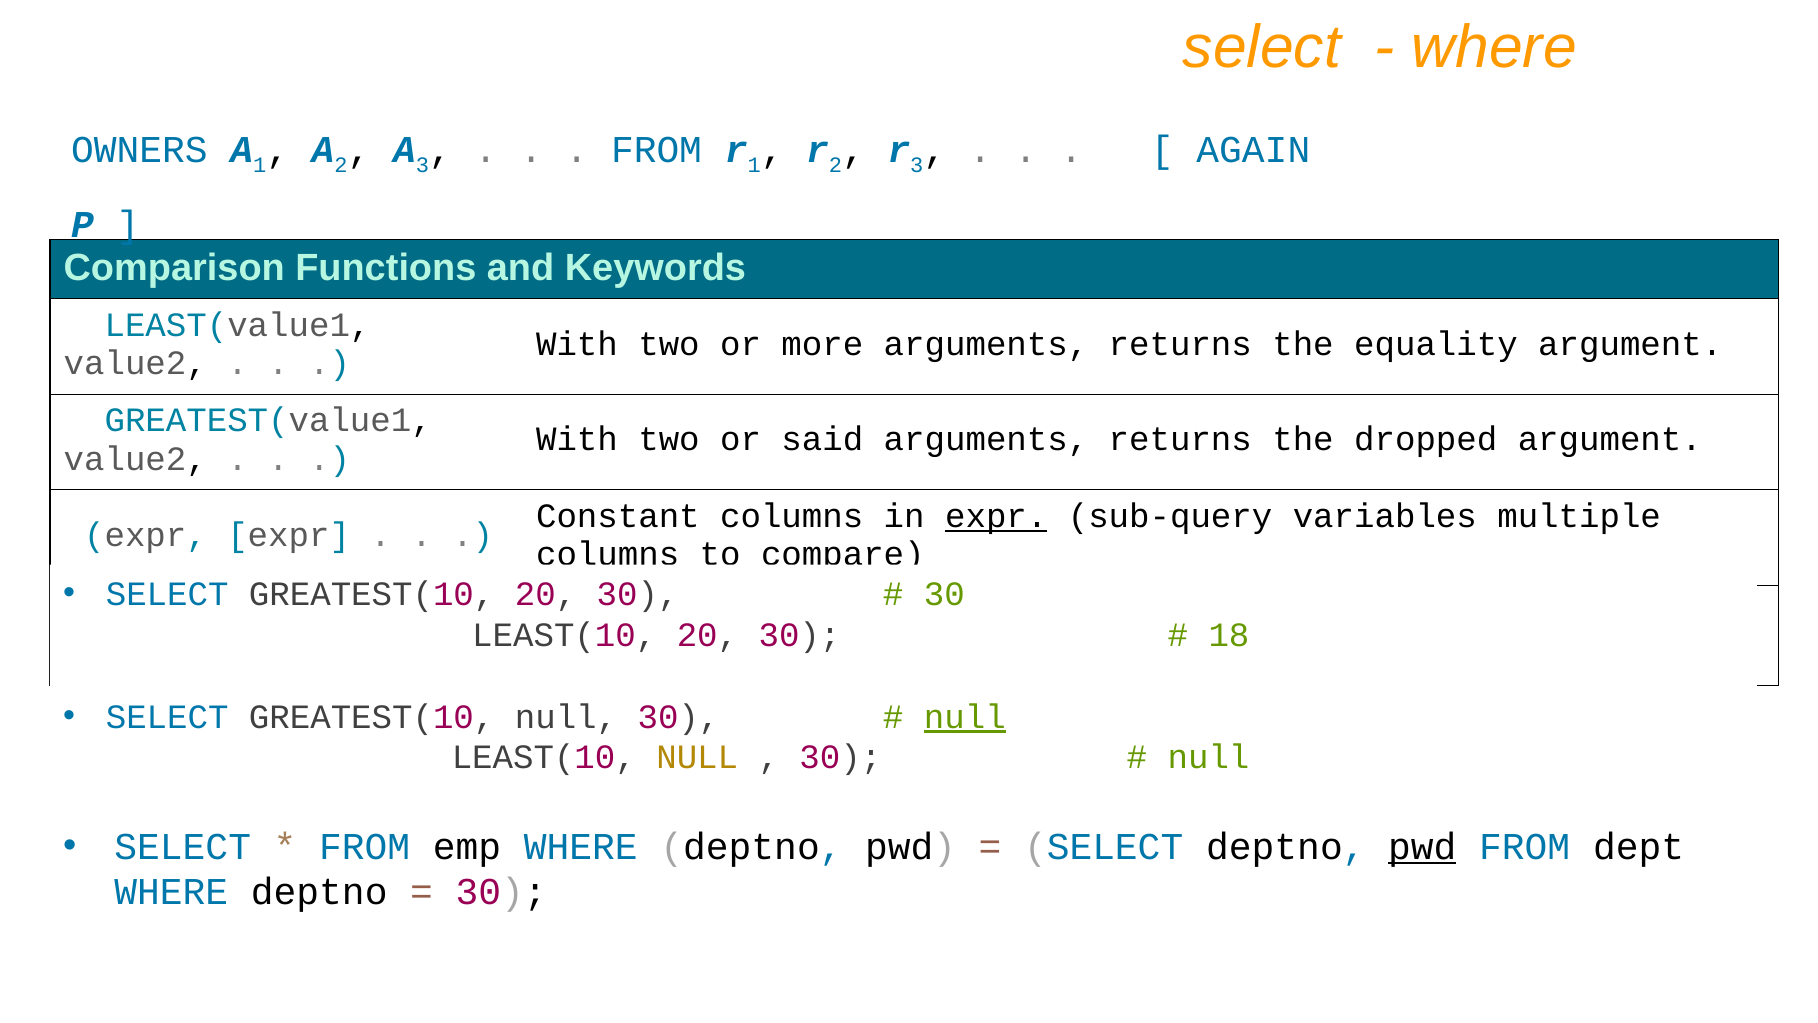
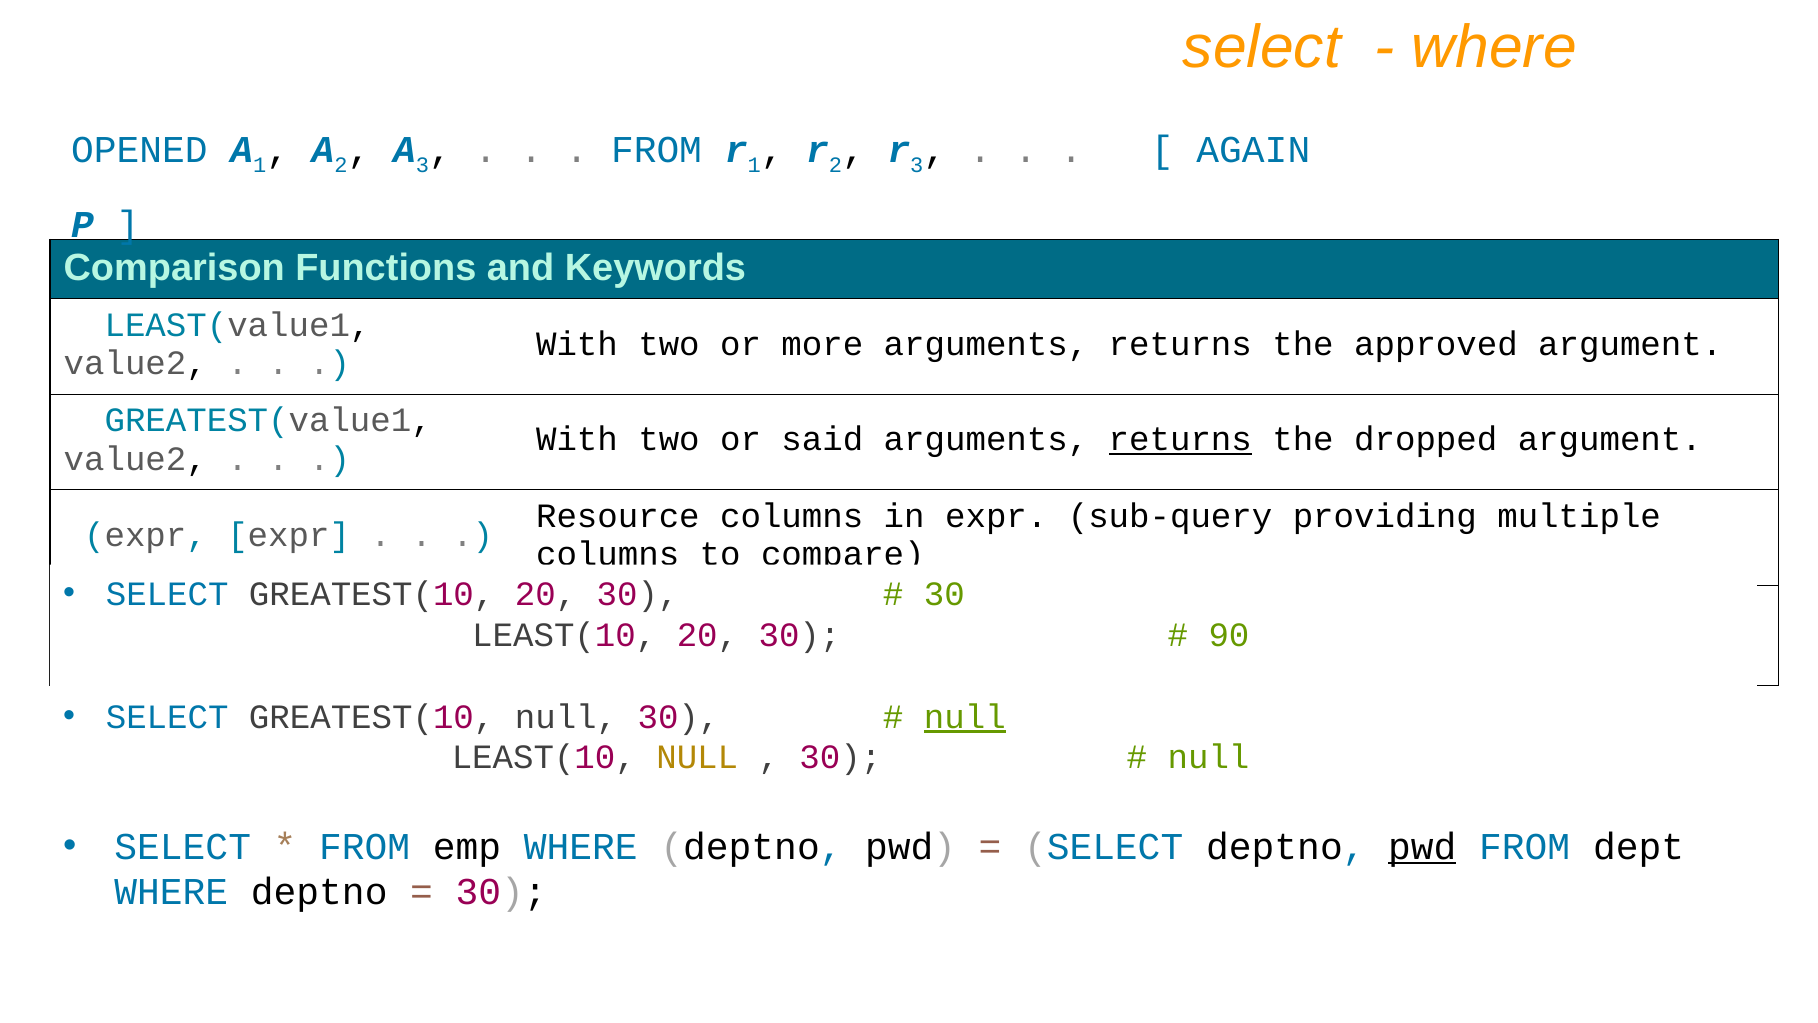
OWNERS: OWNERS -> OPENED
equality: equality -> approved
returns at (1180, 440) underline: none -> present
Constant: Constant -> Resource
expr at (996, 516) underline: present -> none
variables: variables -> providing
18: 18 -> 90
